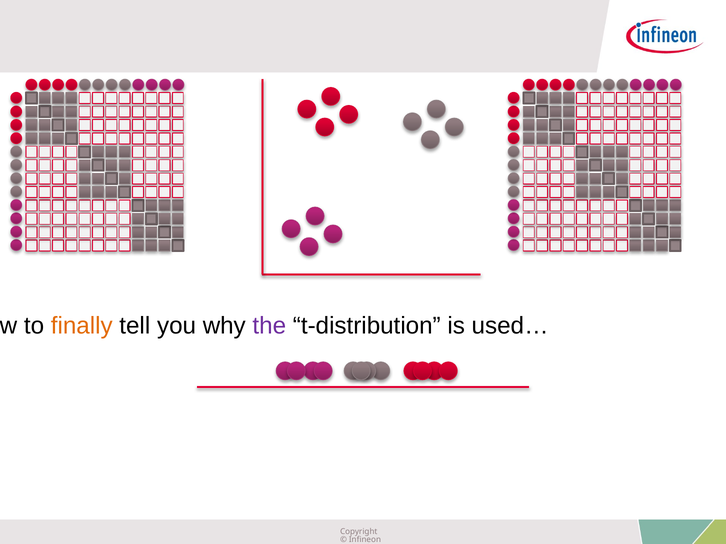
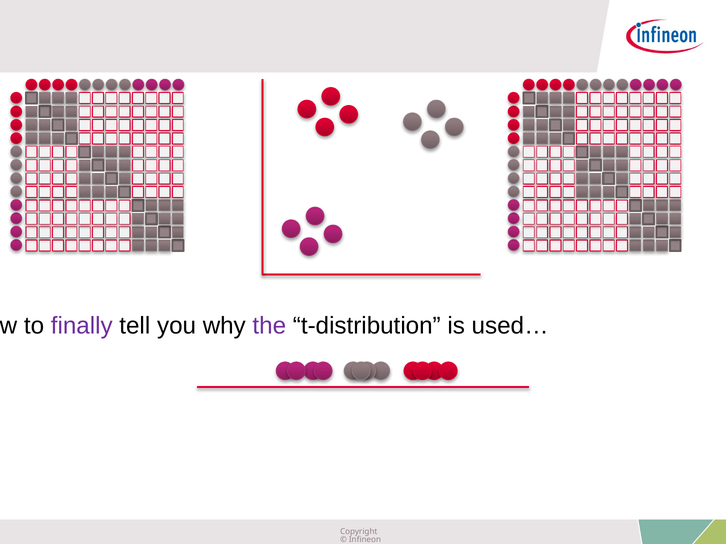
finally colour: orange -> purple
